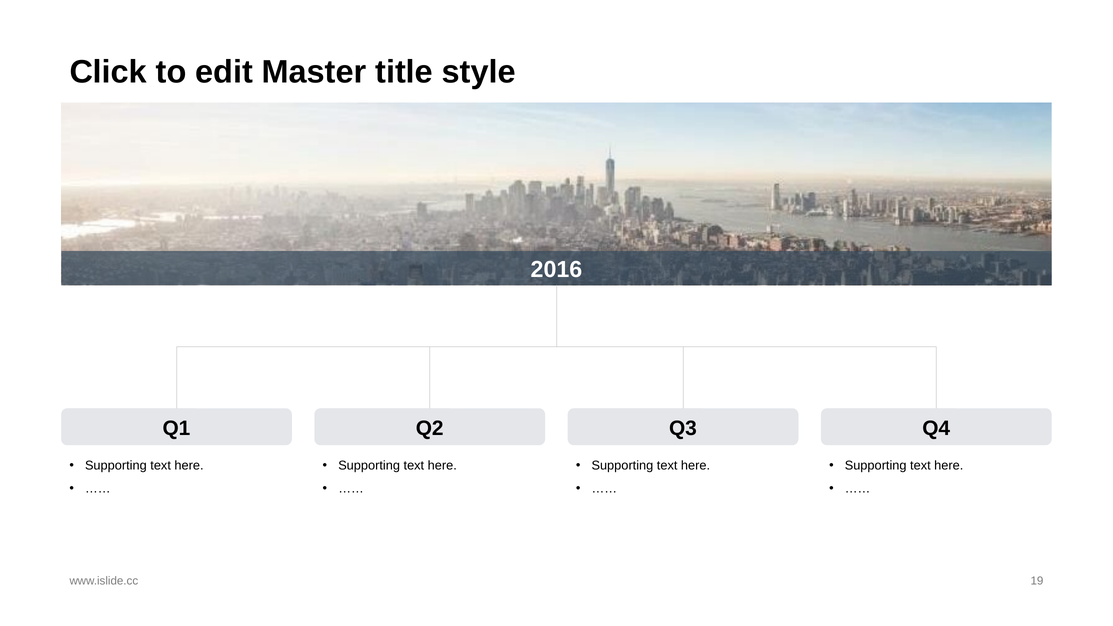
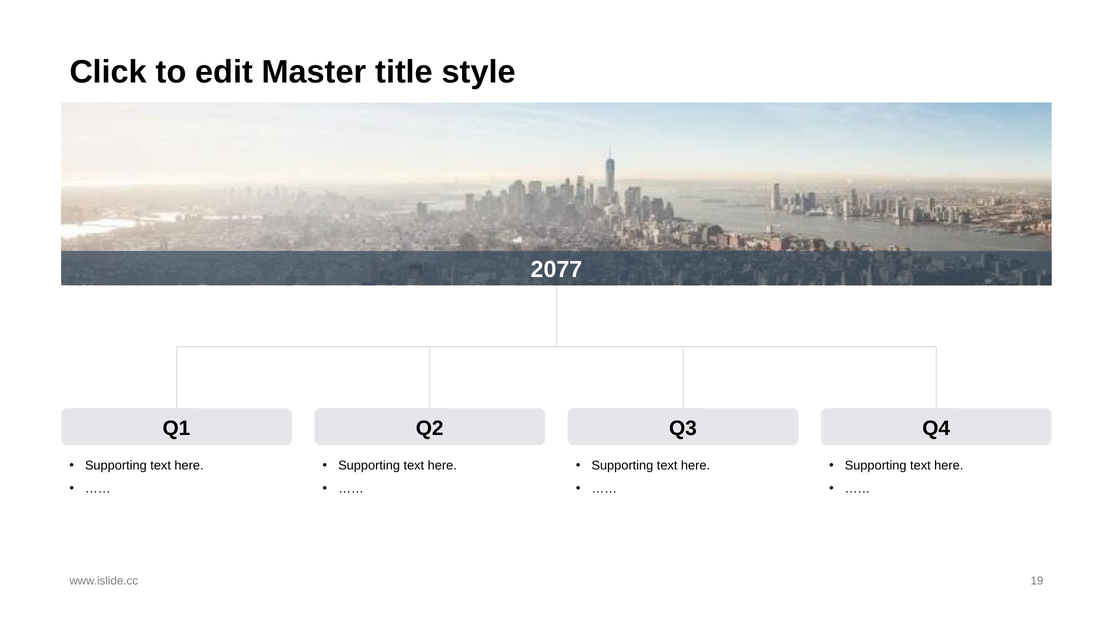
2016: 2016 -> 2077
